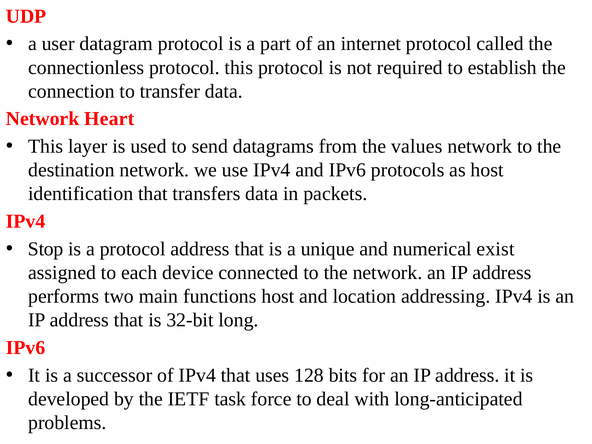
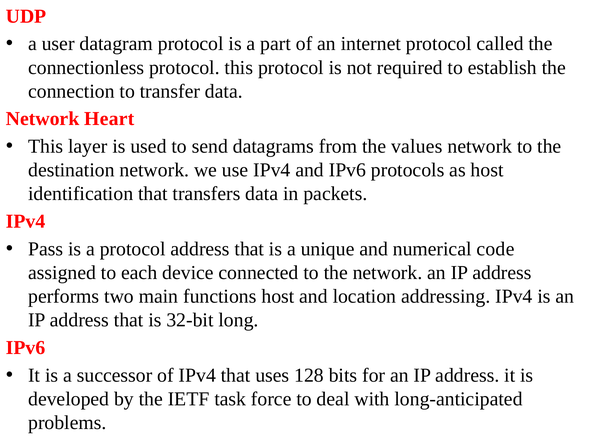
Stop: Stop -> Pass
exist: exist -> code
